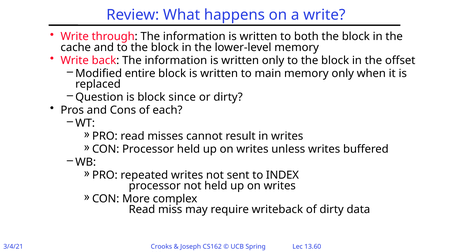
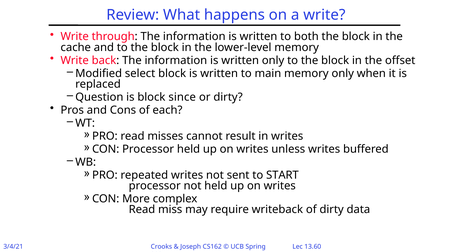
entire: entire -> select
INDEX: INDEX -> START
